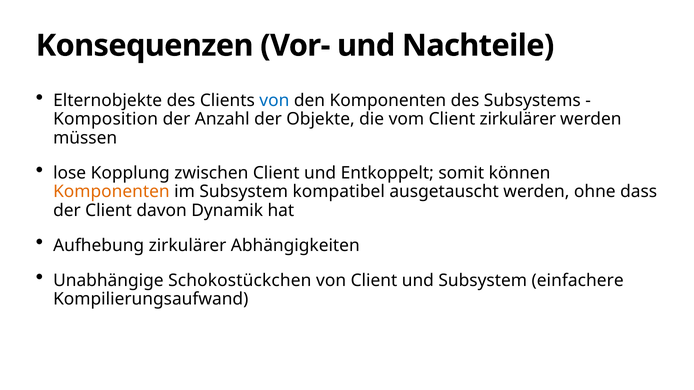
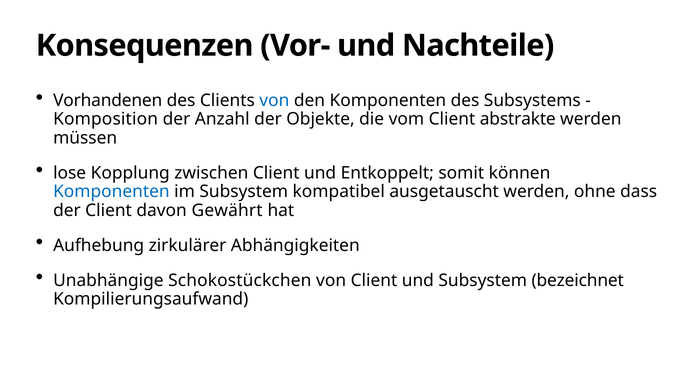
Elternobjekte: Elternobjekte -> Vorhandenen
Client zirkulärer: zirkulärer -> abstrakte
Komponenten at (111, 192) colour: orange -> blue
Dynamik: Dynamik -> Gewährt
einfachere: einfachere -> bezeichnet
